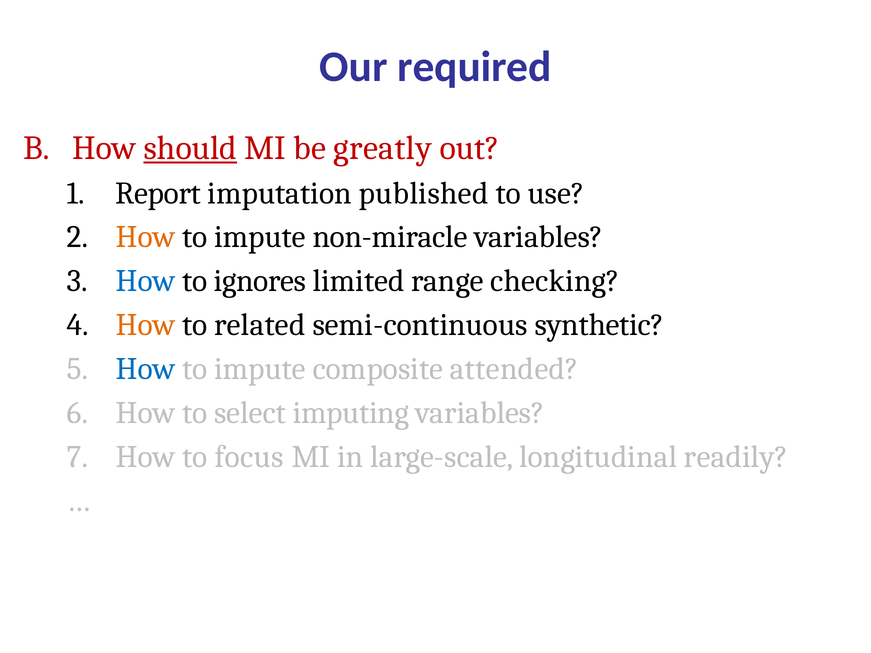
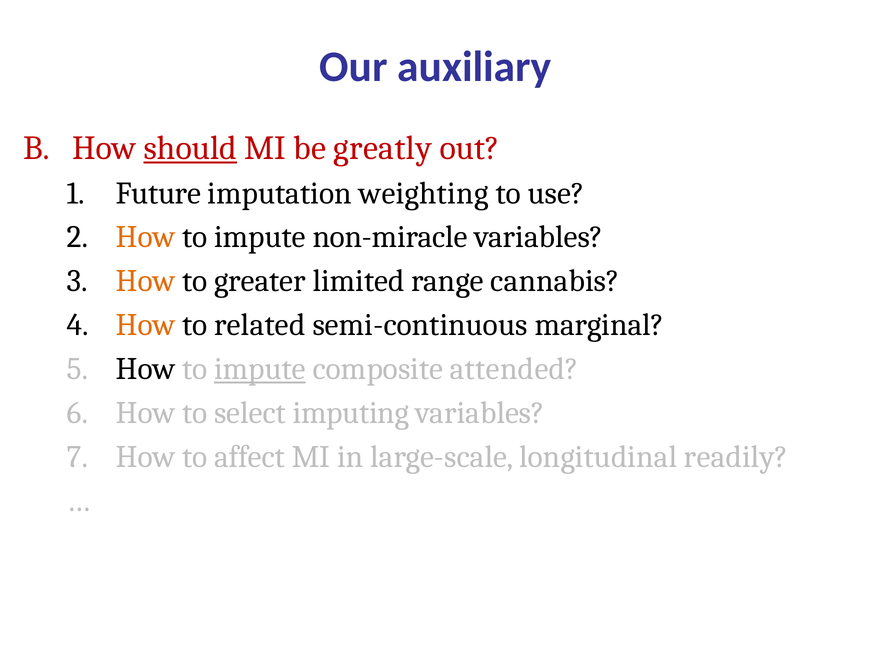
required: required -> auxiliary
Report: Report -> Future
published: published -> weighting
How at (146, 281) colour: blue -> orange
ignores: ignores -> greater
checking: checking -> cannabis
synthetic: synthetic -> marginal
How at (146, 369) colour: blue -> black
impute at (260, 369) underline: none -> present
focus: focus -> affect
